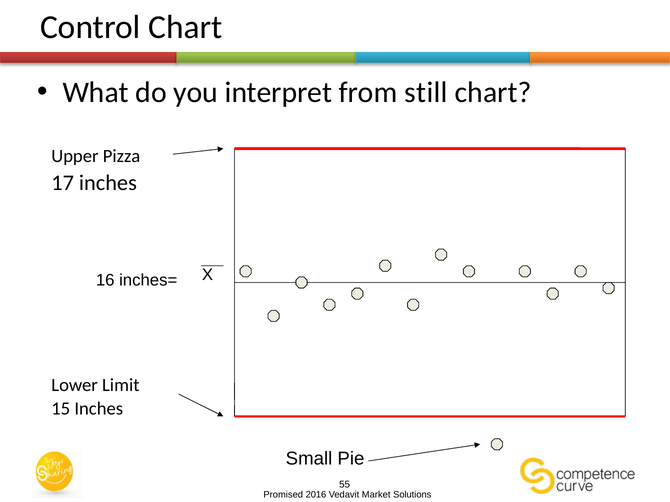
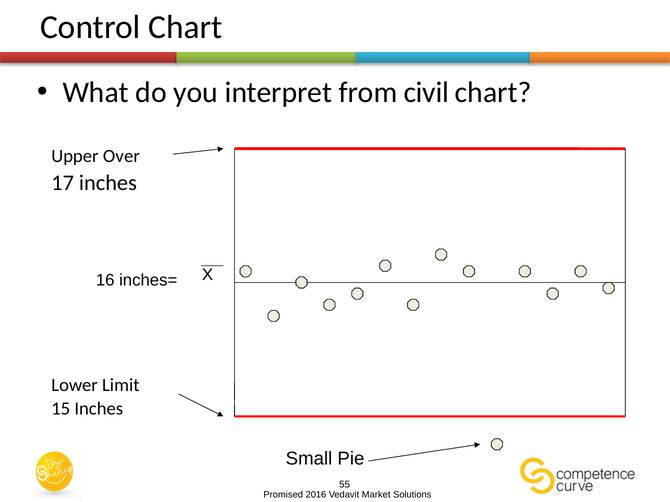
still: still -> civil
Pizza: Pizza -> Over
